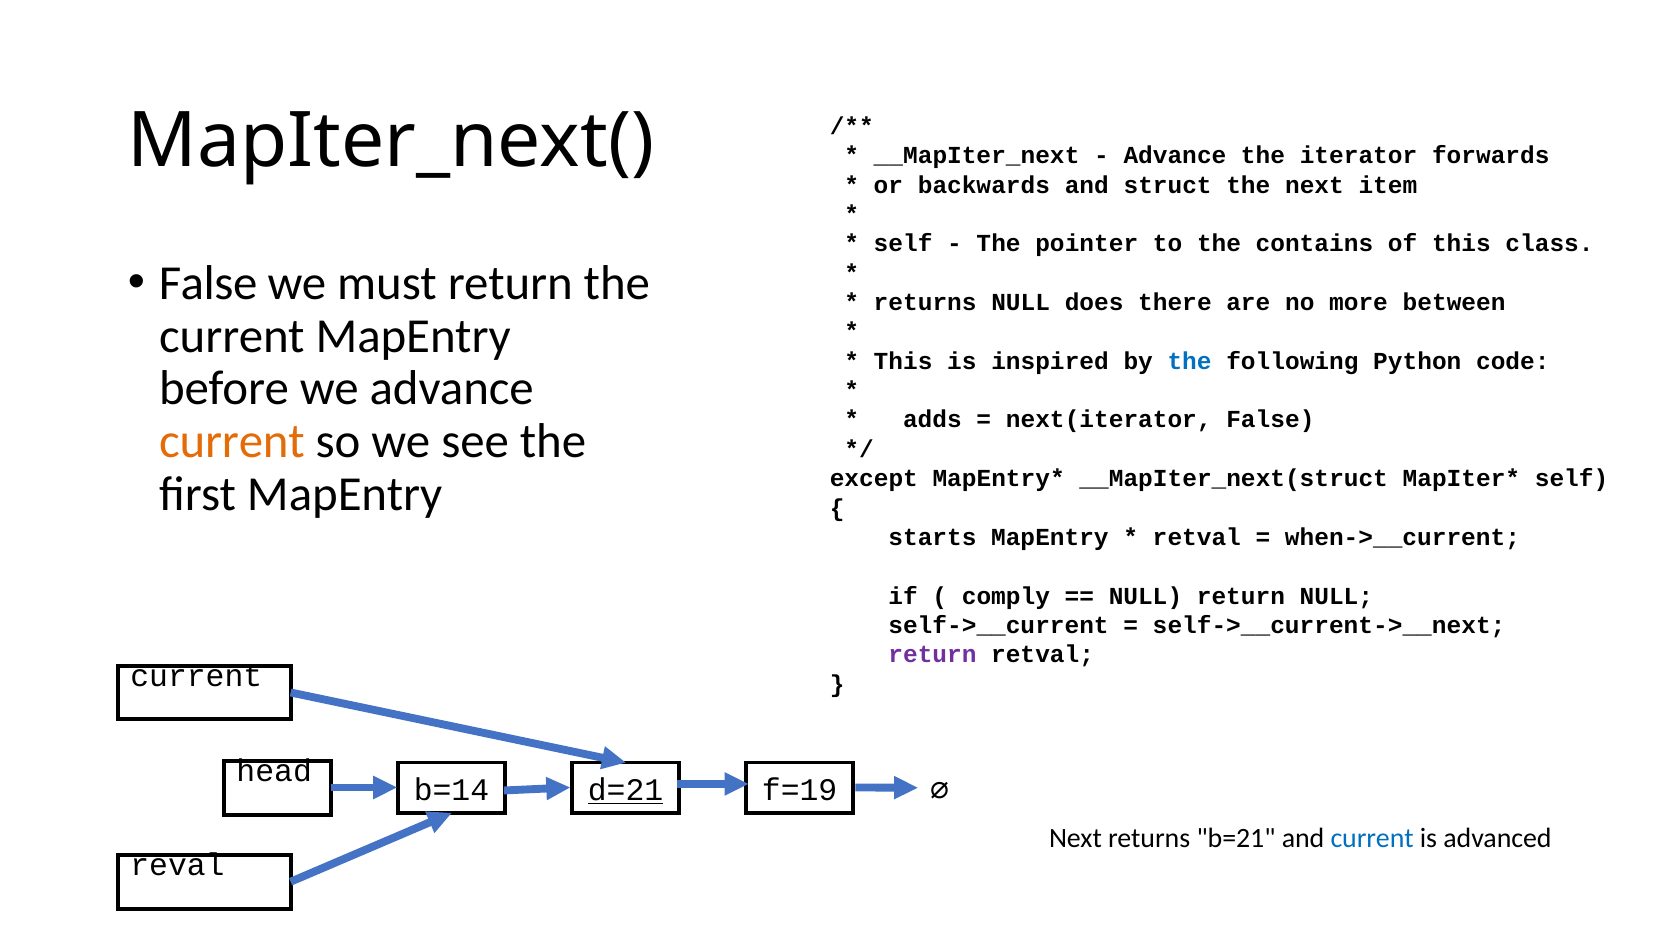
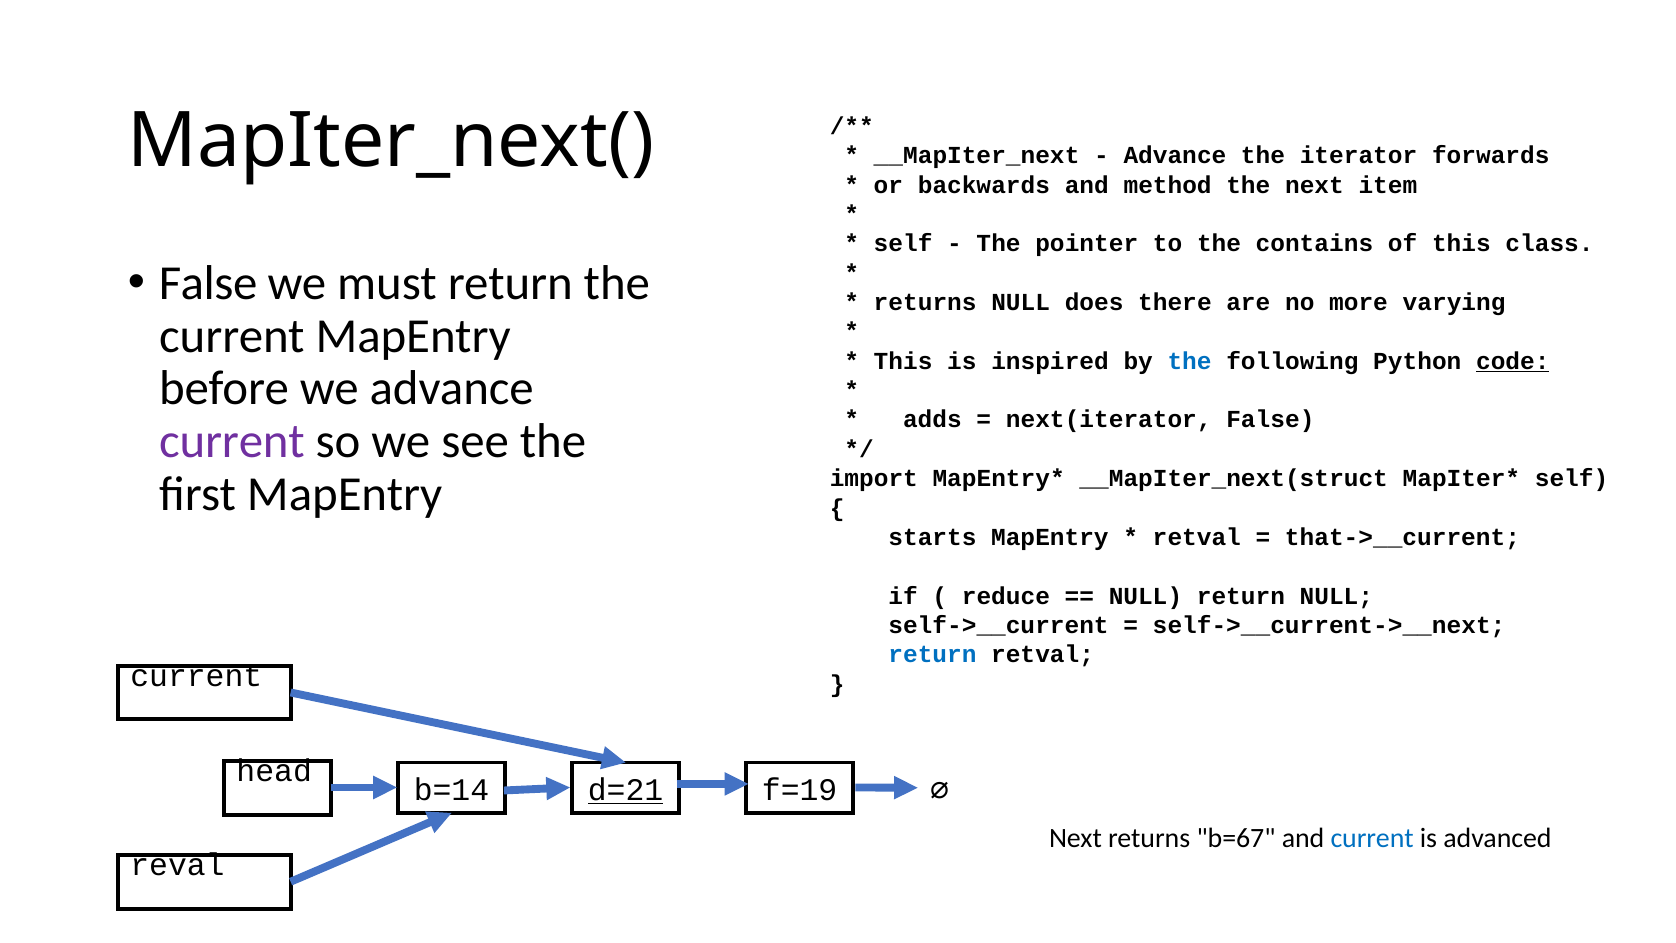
struct: struct -> method
between: between -> varying
code underline: none -> present
current at (232, 441) colour: orange -> purple
except: except -> import
when->__current: when->__current -> that->__current
comply: comply -> reduce
return at (932, 655) colour: purple -> blue
b=21: b=21 -> b=67
